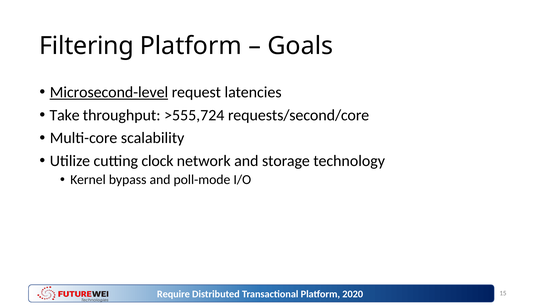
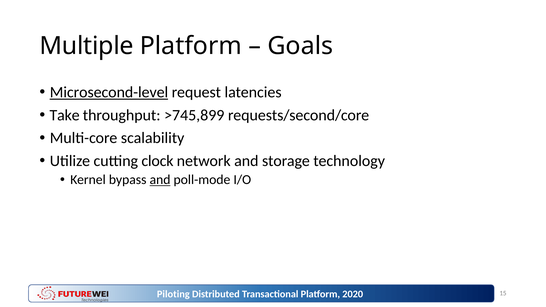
Filtering: Filtering -> Multiple
>555,724: >555,724 -> >745,899
and at (160, 180) underline: none -> present
Require: Require -> Piloting
